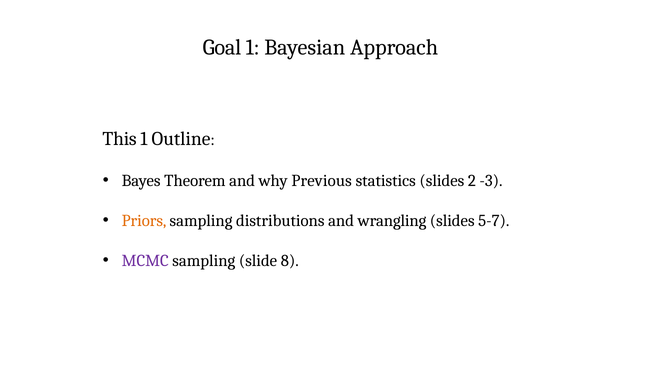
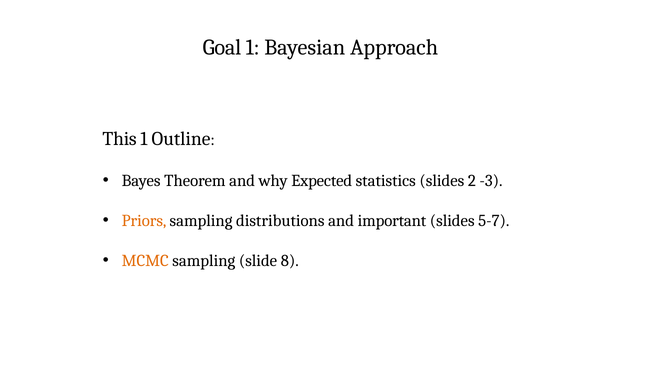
Previous: Previous -> Expected
wrangling: wrangling -> important
MCMC colour: purple -> orange
